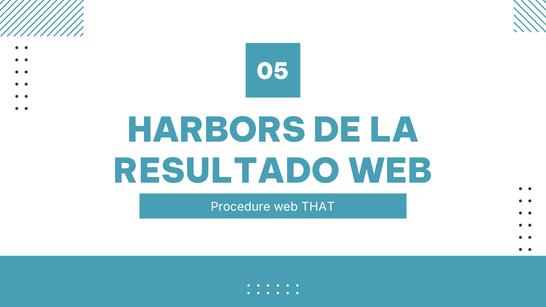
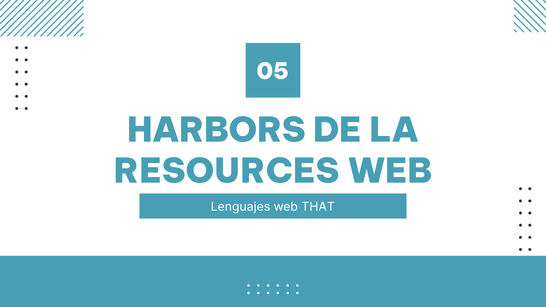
RESULTADO: RESULTADO -> RESOURCES
Procedure: Procedure -> Lenguajes
